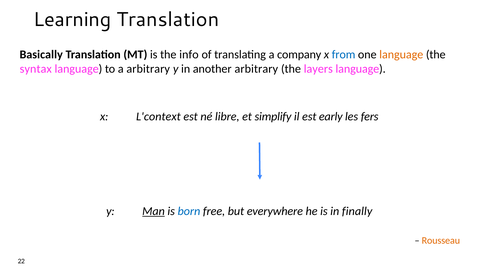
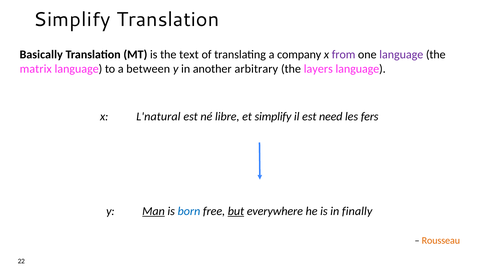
Learning at (72, 20): Learning -> Simplify
info: info -> text
from colour: blue -> purple
language at (401, 55) colour: orange -> purple
syntax: syntax -> matrix
a arbitrary: arbitrary -> between
L'context: L'context -> L'natural
early: early -> need
but underline: none -> present
